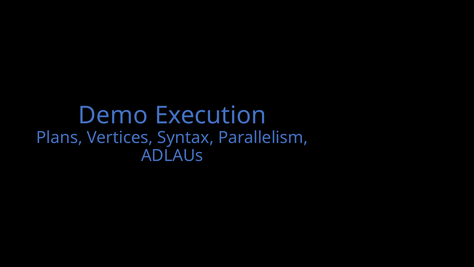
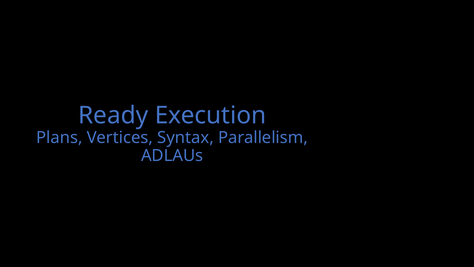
Demo: Demo -> Ready
